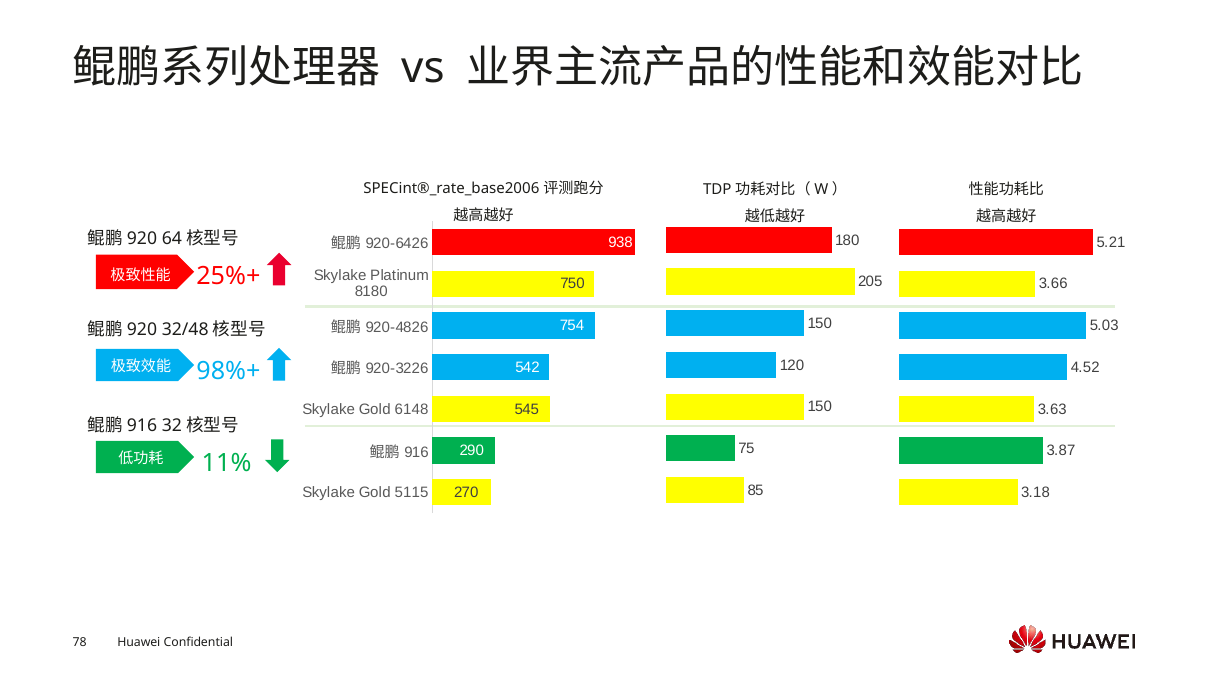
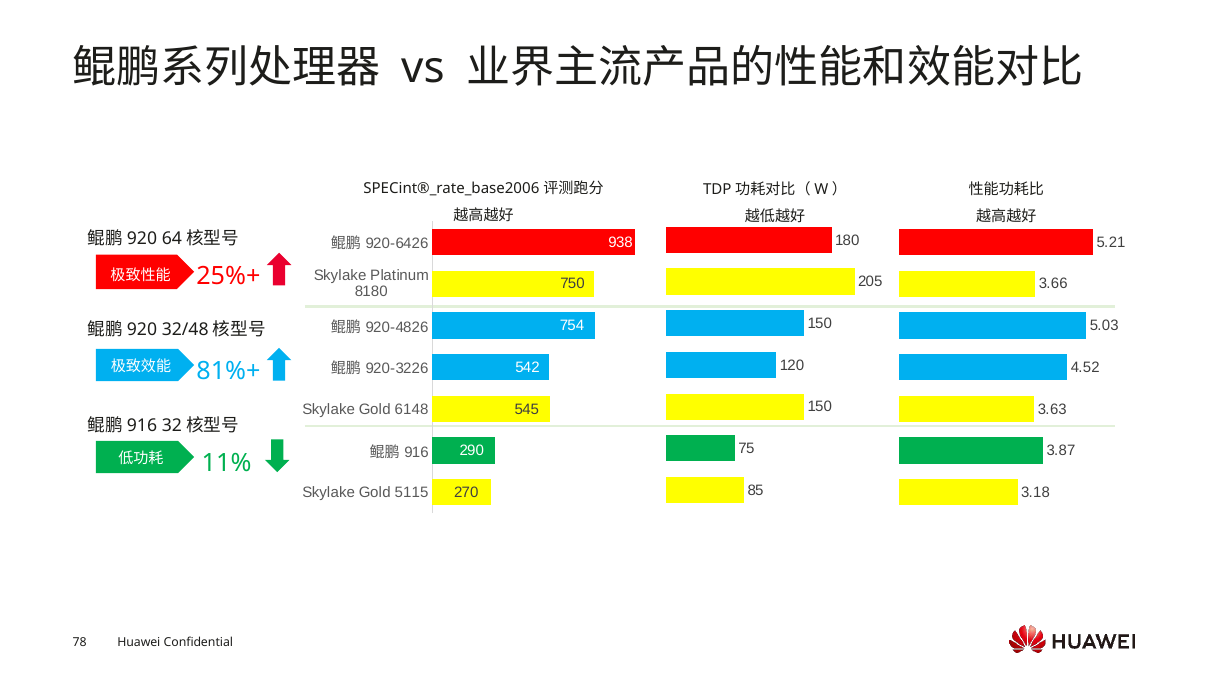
98%+: 98%+ -> 81%+
